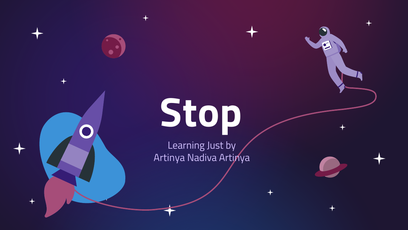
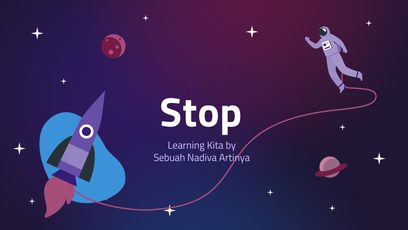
Just: Just -> Kita
Artinya at (169, 157): Artinya -> Sebuah
